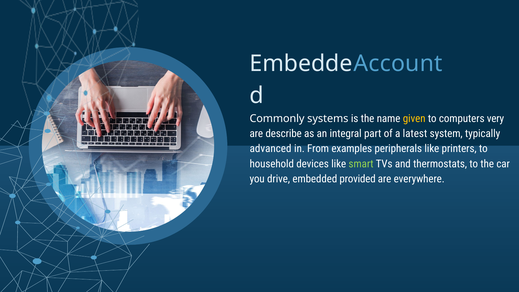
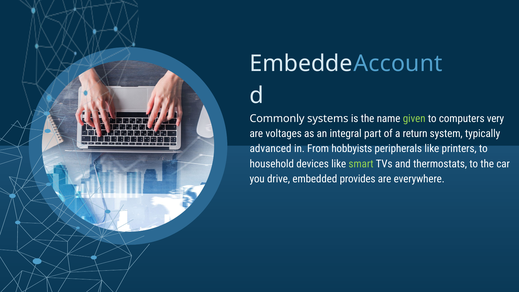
given colour: yellow -> light green
describe: describe -> voltages
latest: latest -> return
examples: examples -> hobbyists
provided: provided -> provides
